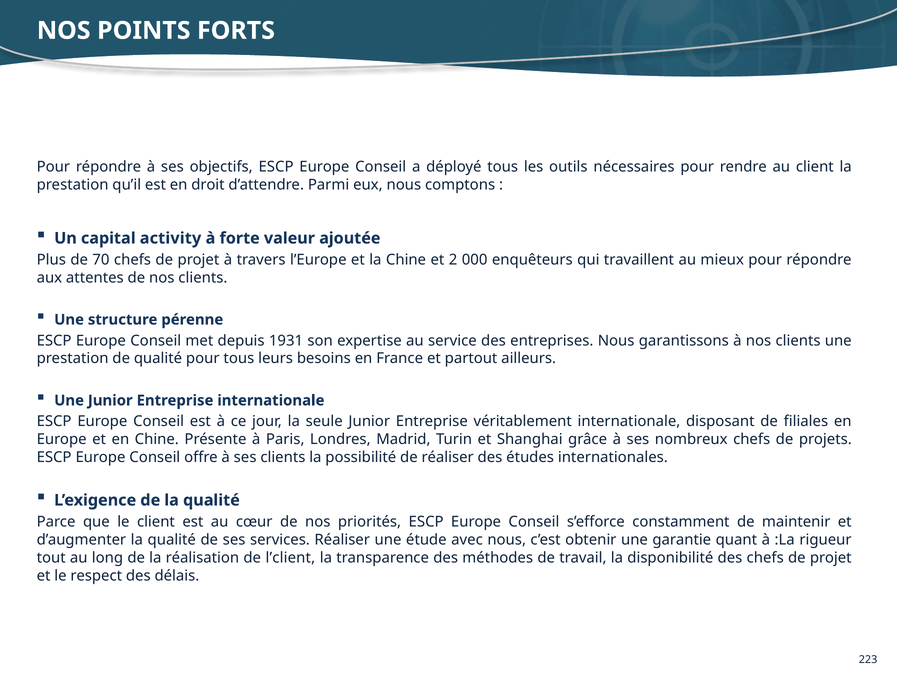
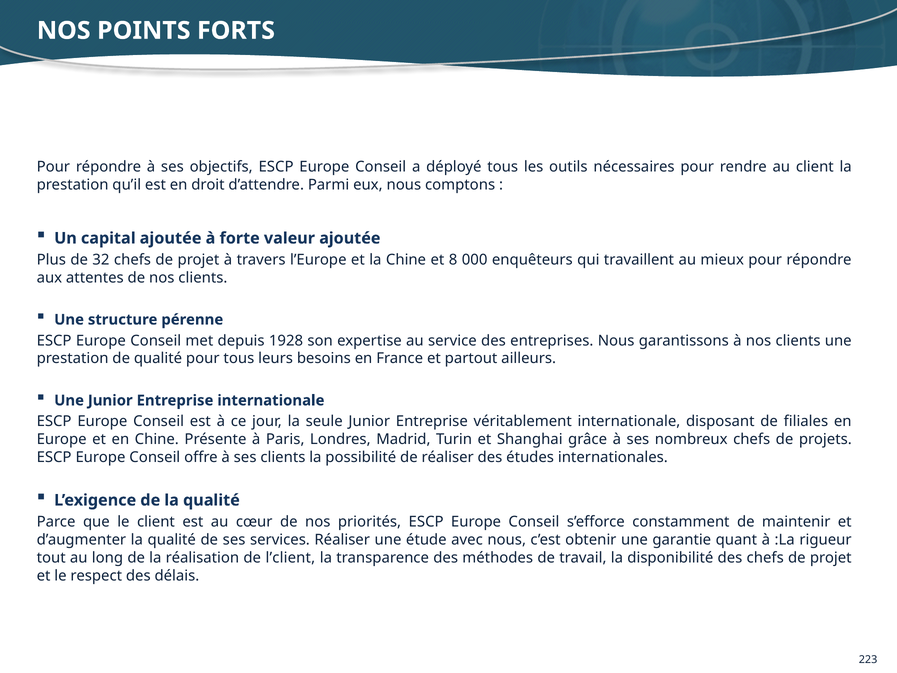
capital activity: activity -> ajoutée
70: 70 -> 32
2: 2 -> 8
1931: 1931 -> 1928
